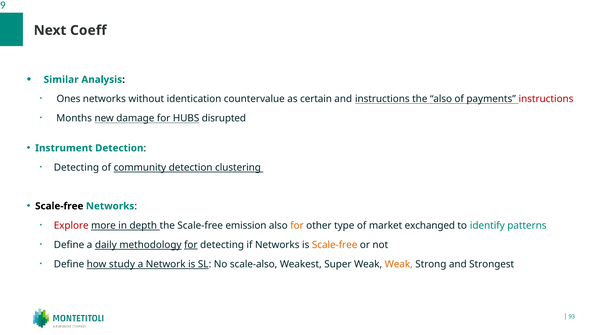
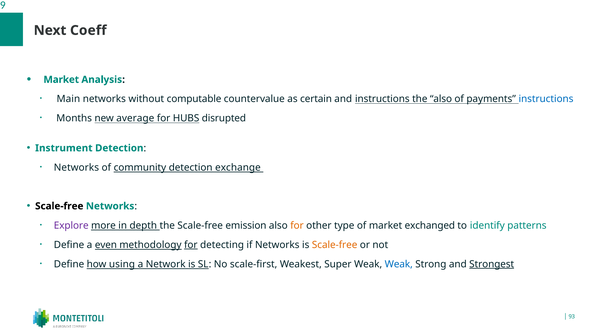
Similar at (61, 80): Similar -> Market
Ones: Ones -> Main
identication: identication -> computable
instructions at (546, 99) colour: red -> blue
damage: damage -> average
Detecting at (76, 167): Detecting -> Networks
clustering: clustering -> exchange
Explore colour: red -> purple
daily: daily -> even
study: study -> using
scale-also: scale-also -> scale-first
Weak at (399, 264) colour: orange -> blue
Strongest underline: none -> present
